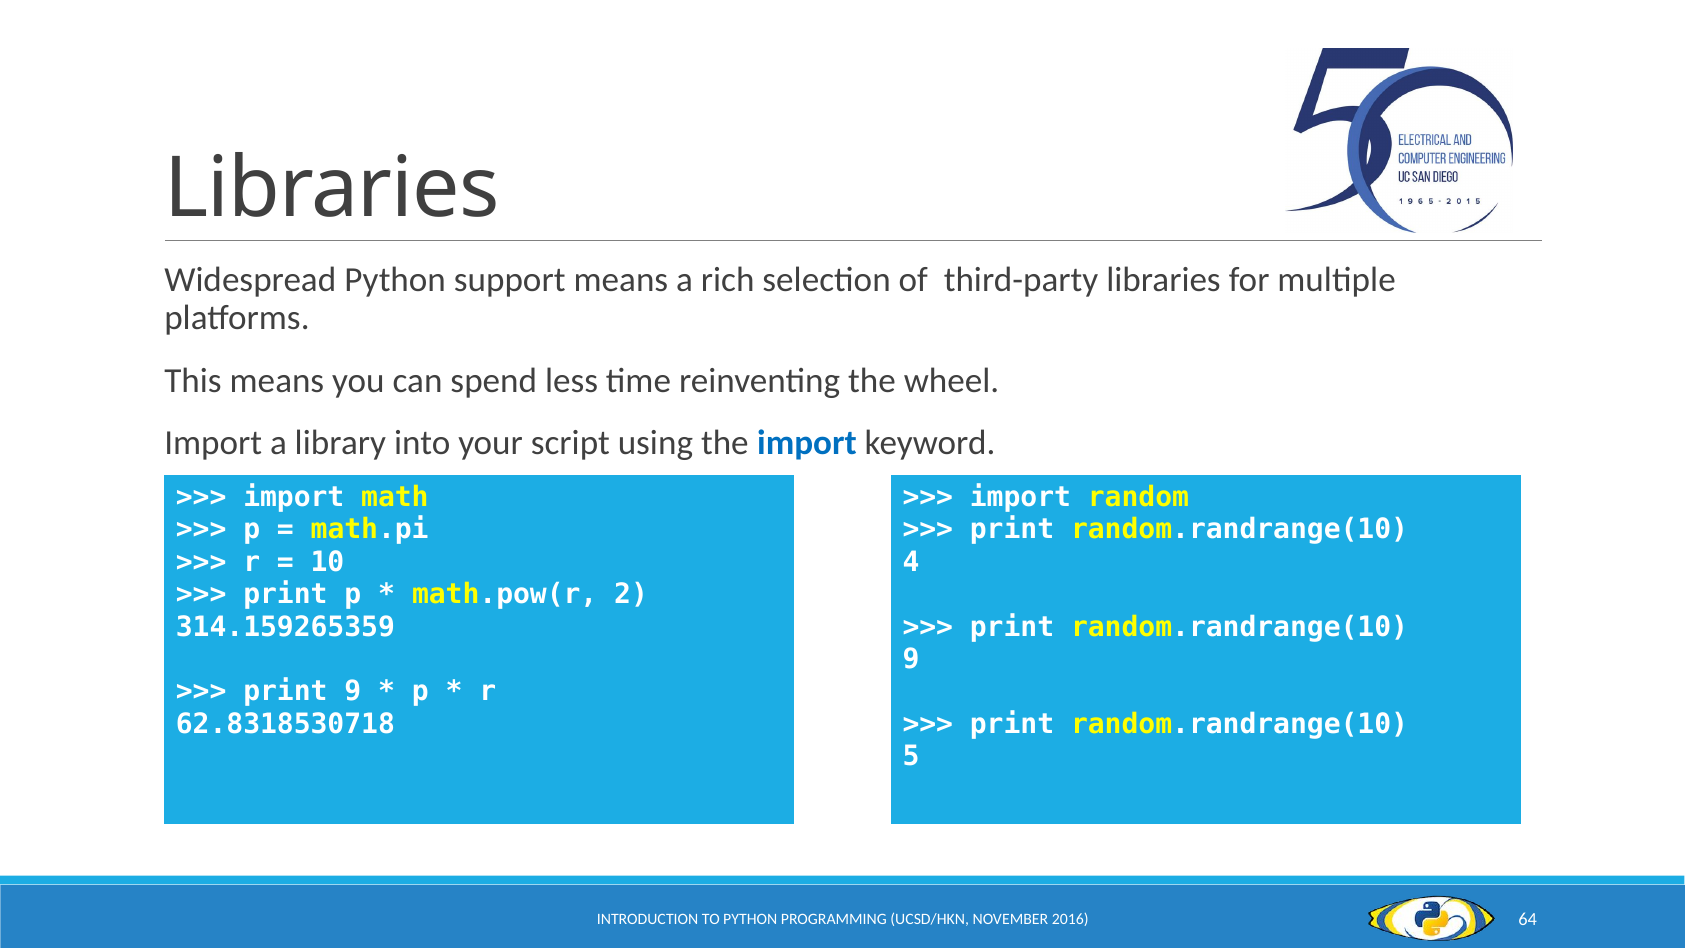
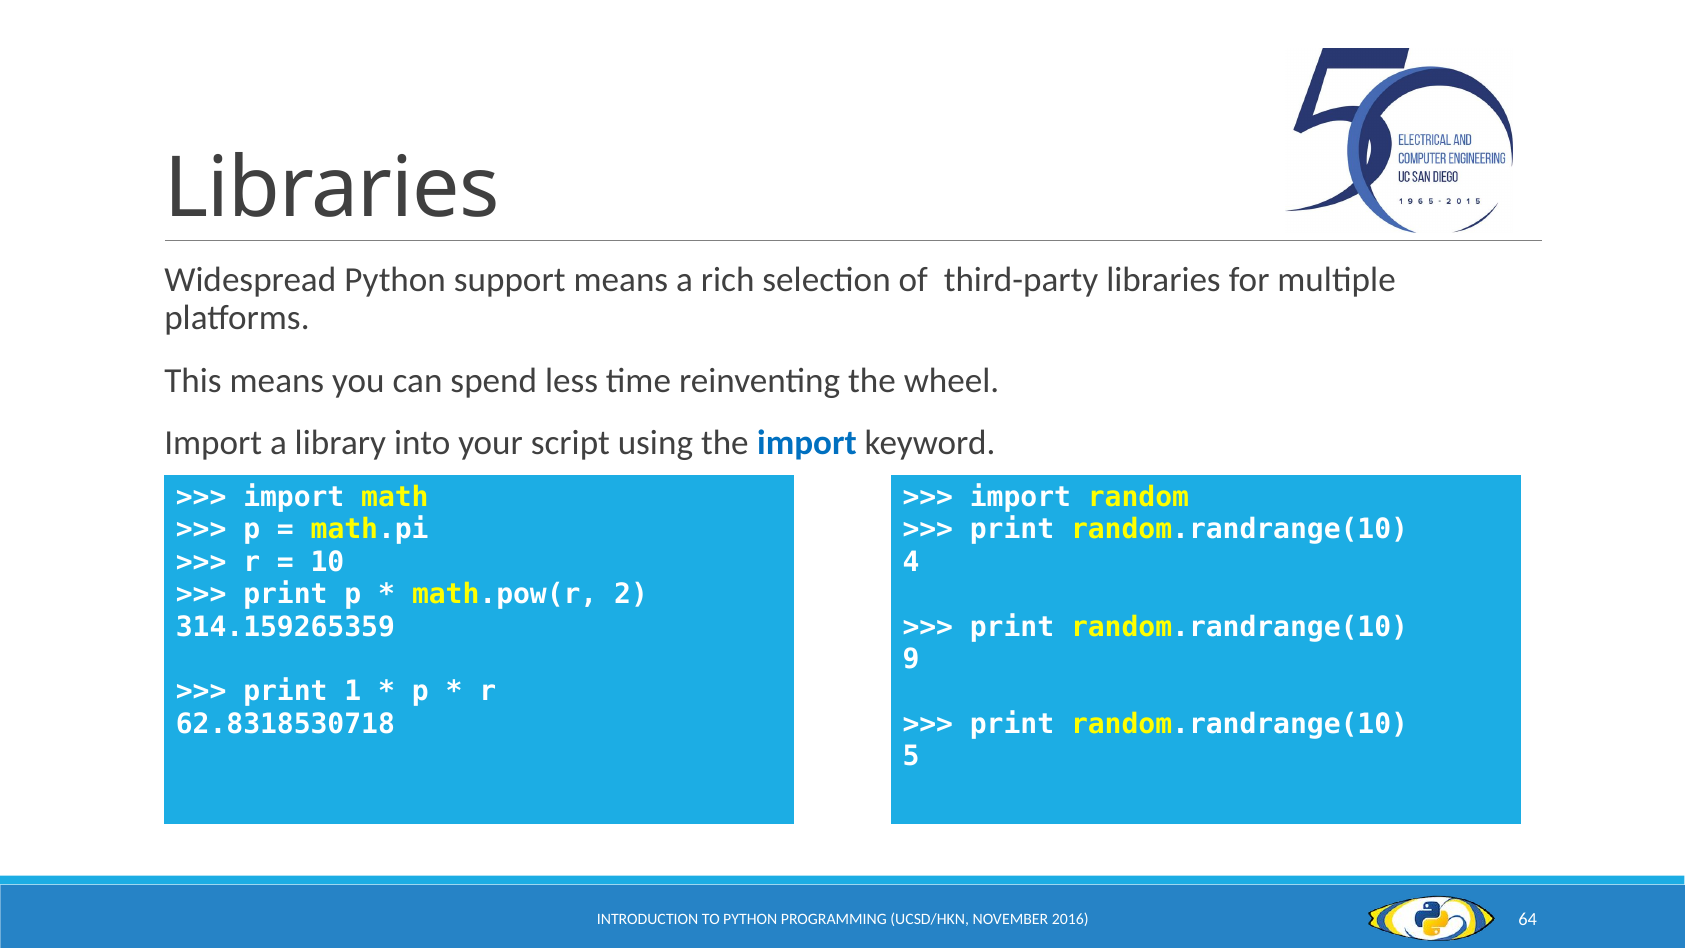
print 9: 9 -> 1
